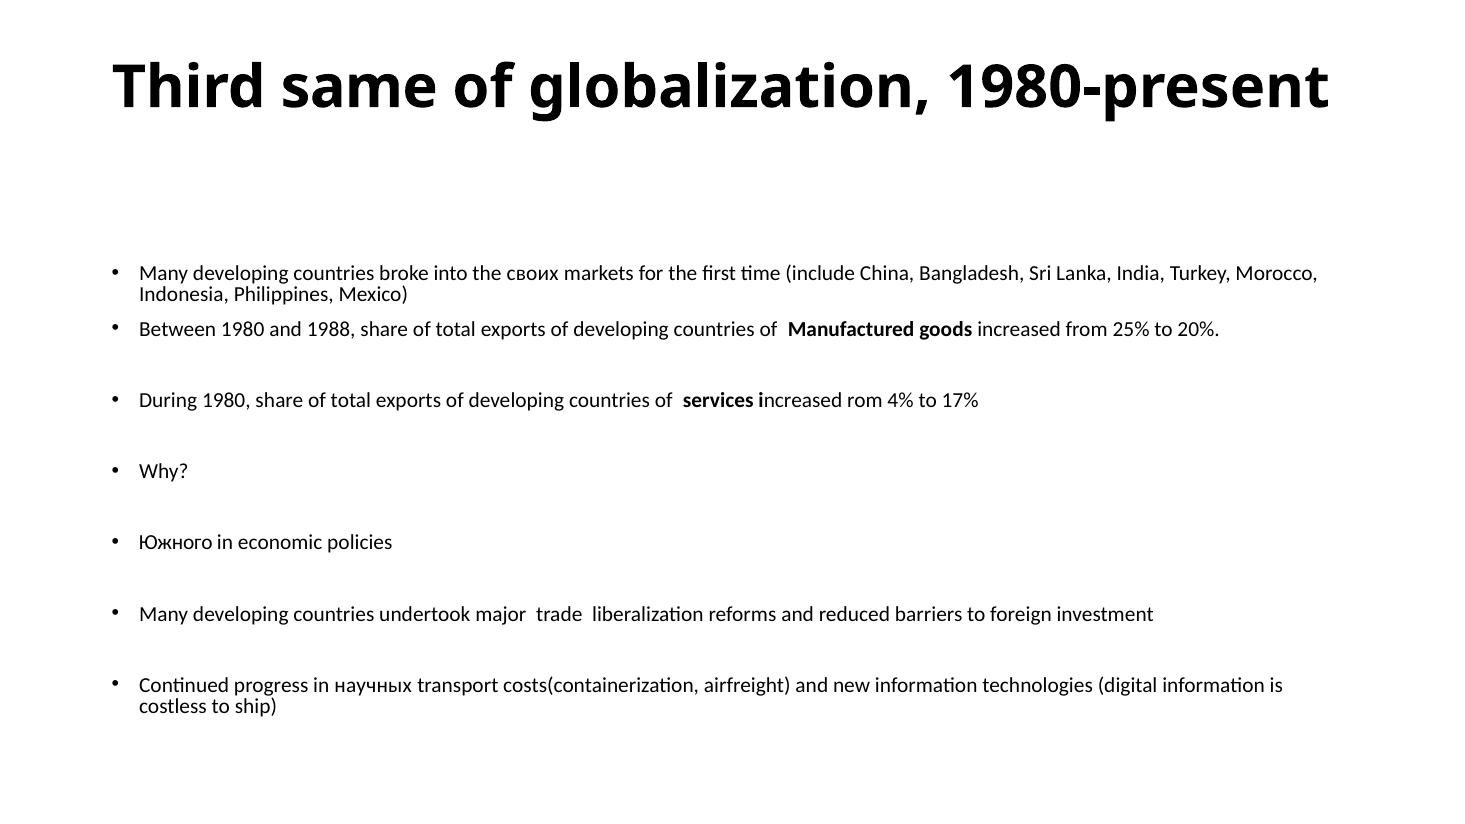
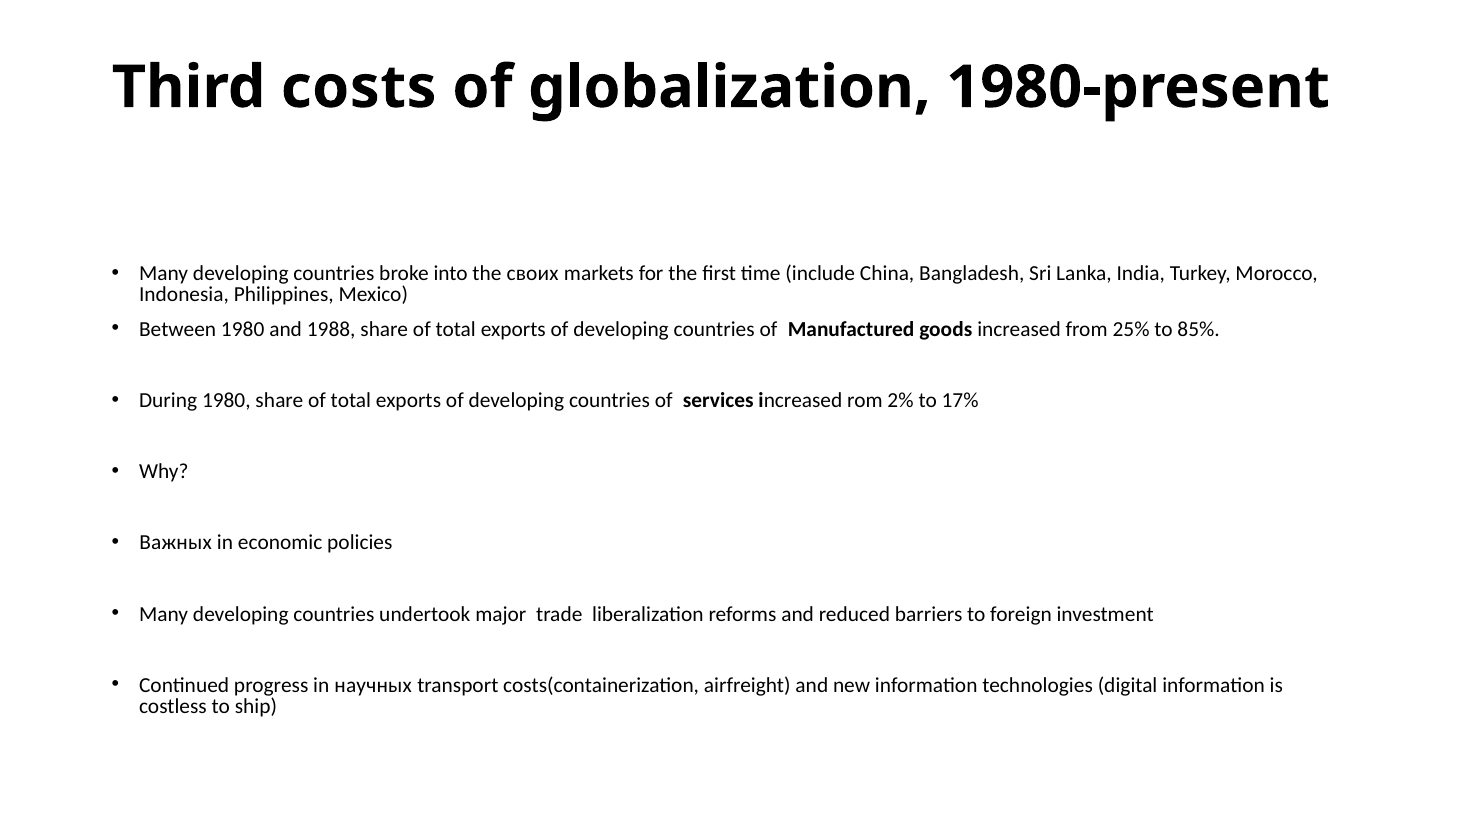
same: same -> costs
20%: 20% -> 85%
4%: 4% -> 2%
Южного: Южного -> Важных
